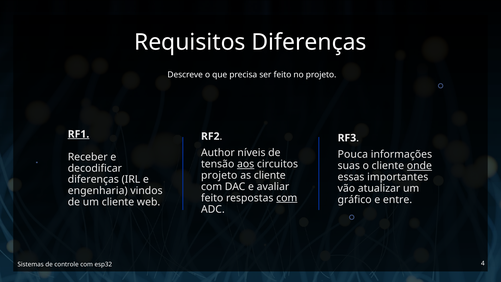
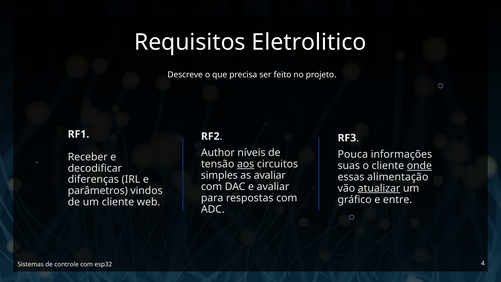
Requisitos Diferenças: Diferenças -> Eletrolitico
RF1 underline: present -> none
projeto at (219, 175): projeto -> simples
as cliente: cliente -> avaliar
importantes: importantes -> alimentação
atualizar underline: none -> present
engenharia: engenharia -> parâmetros
feito at (212, 198): feito -> para
com at (287, 198) underline: present -> none
